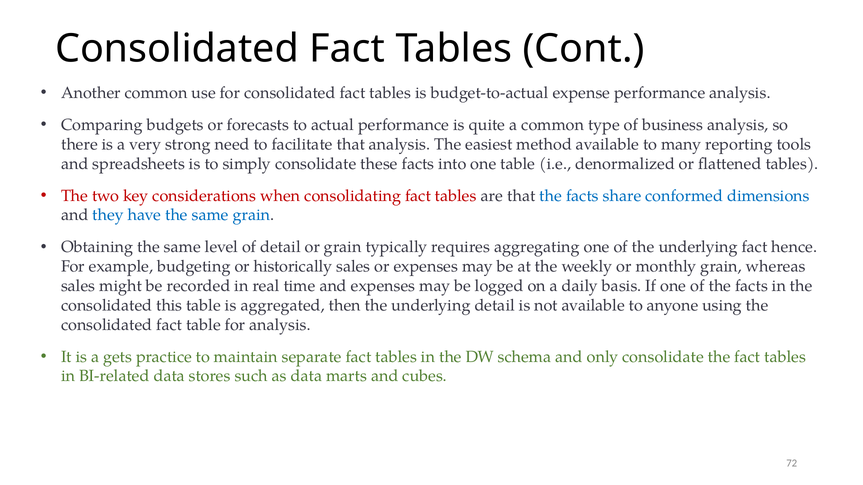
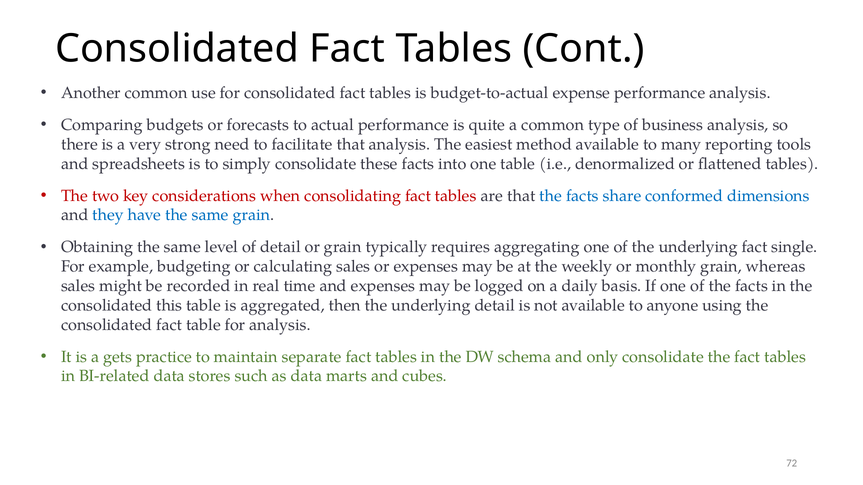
hence: hence -> single
historically: historically -> calculating
